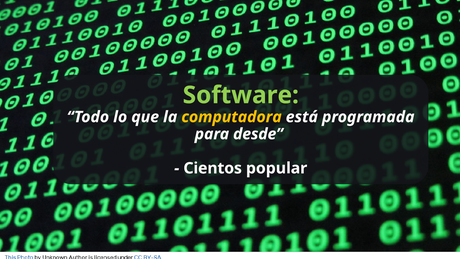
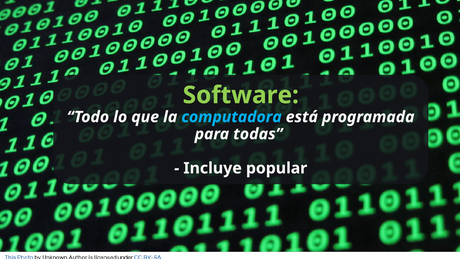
computadora colour: yellow -> light blue
desde: desde -> todas
Cientos: Cientos -> Incluye
